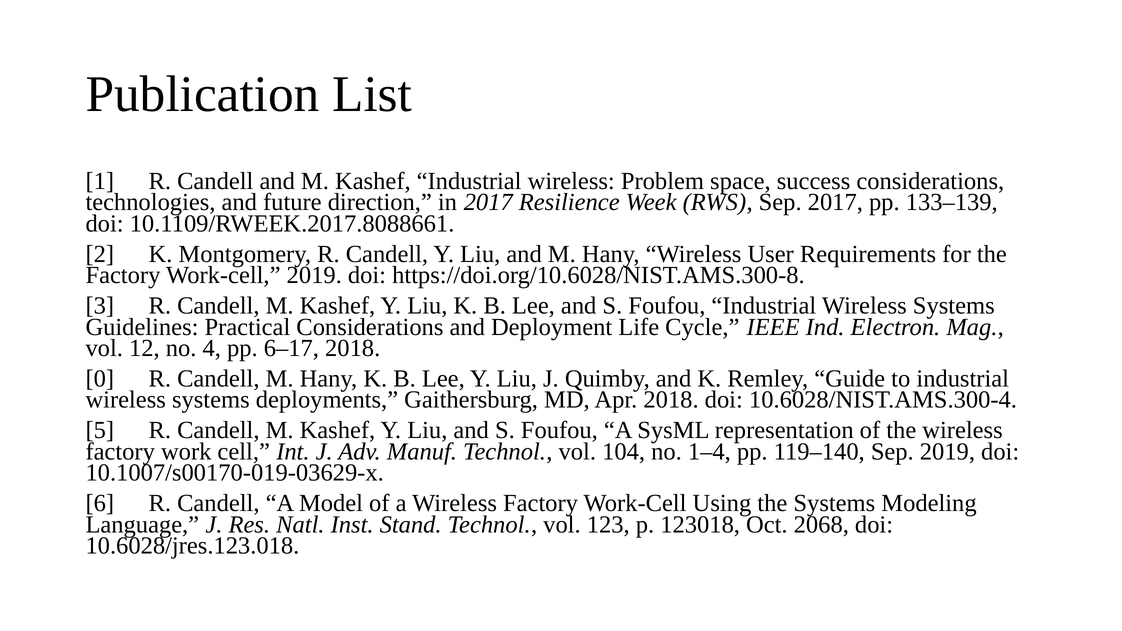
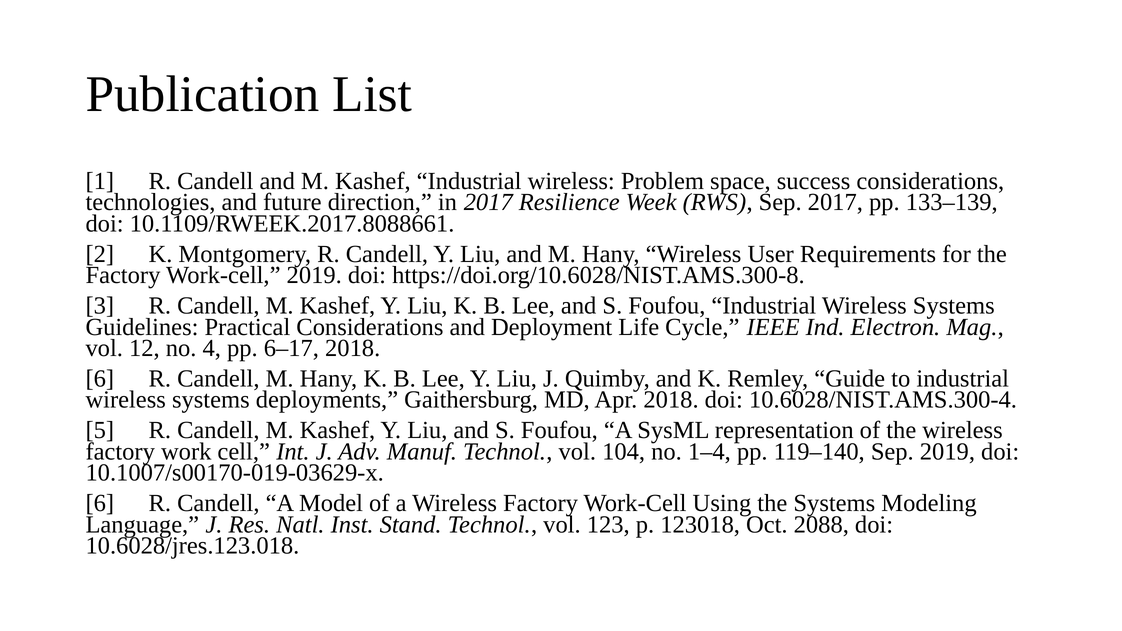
0 at (100, 379): 0 -> 6
2068: 2068 -> 2088
